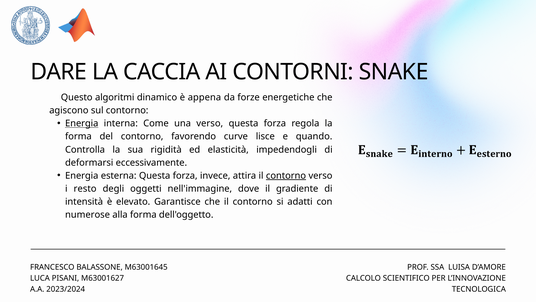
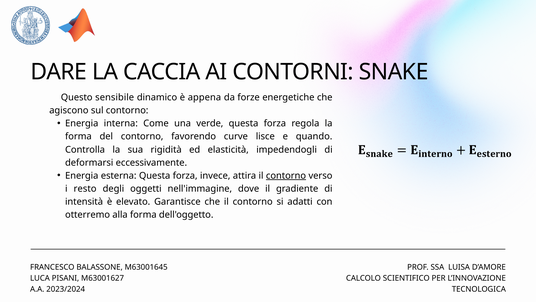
algoritmi: algoritmi -> sensibile
Energia at (82, 123) underline: present -> none
una verso: verso -> verde
numerose: numerose -> otterremo
